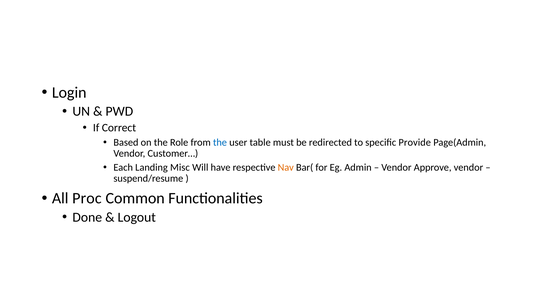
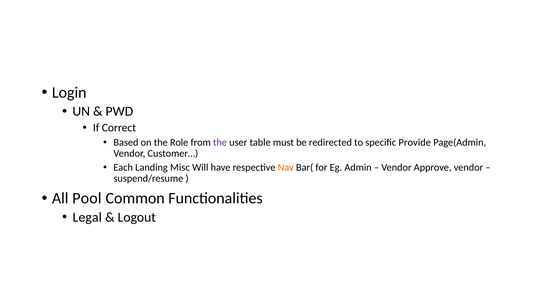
the at (220, 142) colour: blue -> purple
Proc: Proc -> Pool
Done: Done -> Legal
